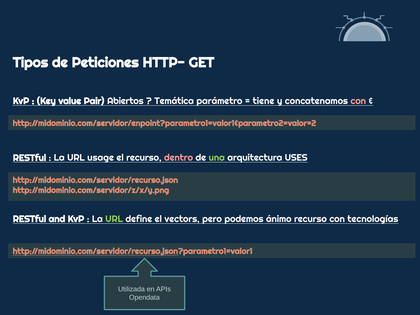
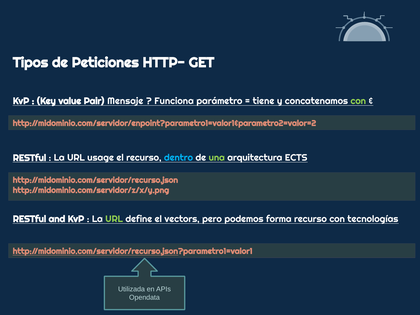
Abiertos: Abiertos -> Mensaje
Temática: Temática -> Funciona
con at (358, 101) colour: pink -> light green
dentro colour: pink -> light blue
USES: USES -> ECTS
ánimo: ánimo -> forma
